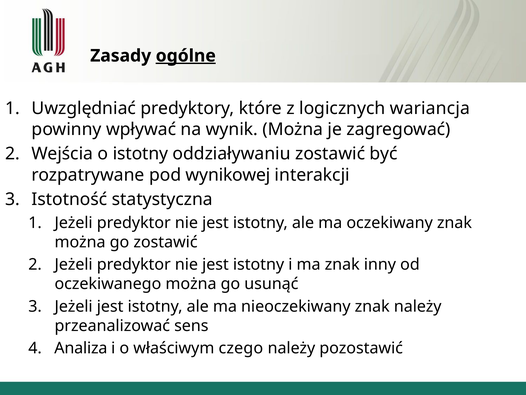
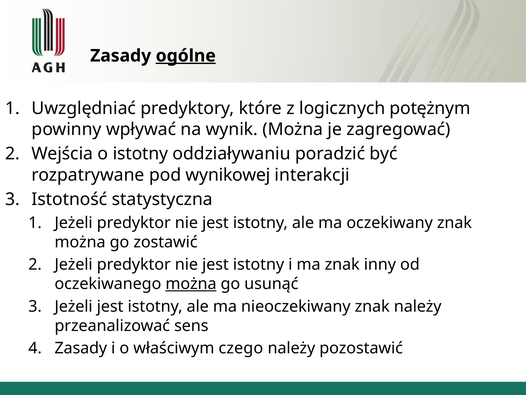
wariancja: wariancja -> potężnym
oddziaływaniu zostawić: zostawić -> poradzić
można at (191, 284) underline: none -> present
Analiza at (81, 348): Analiza -> Zasady
